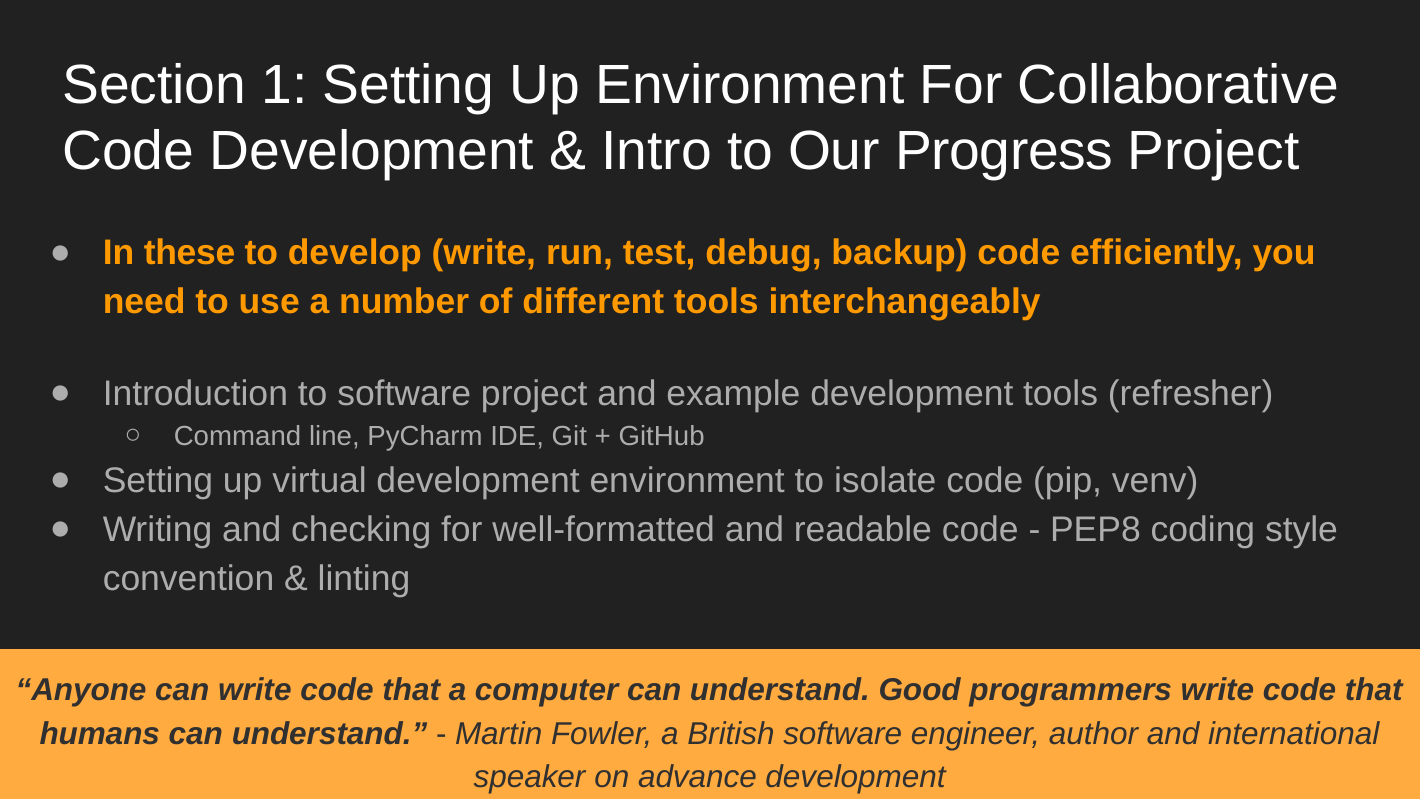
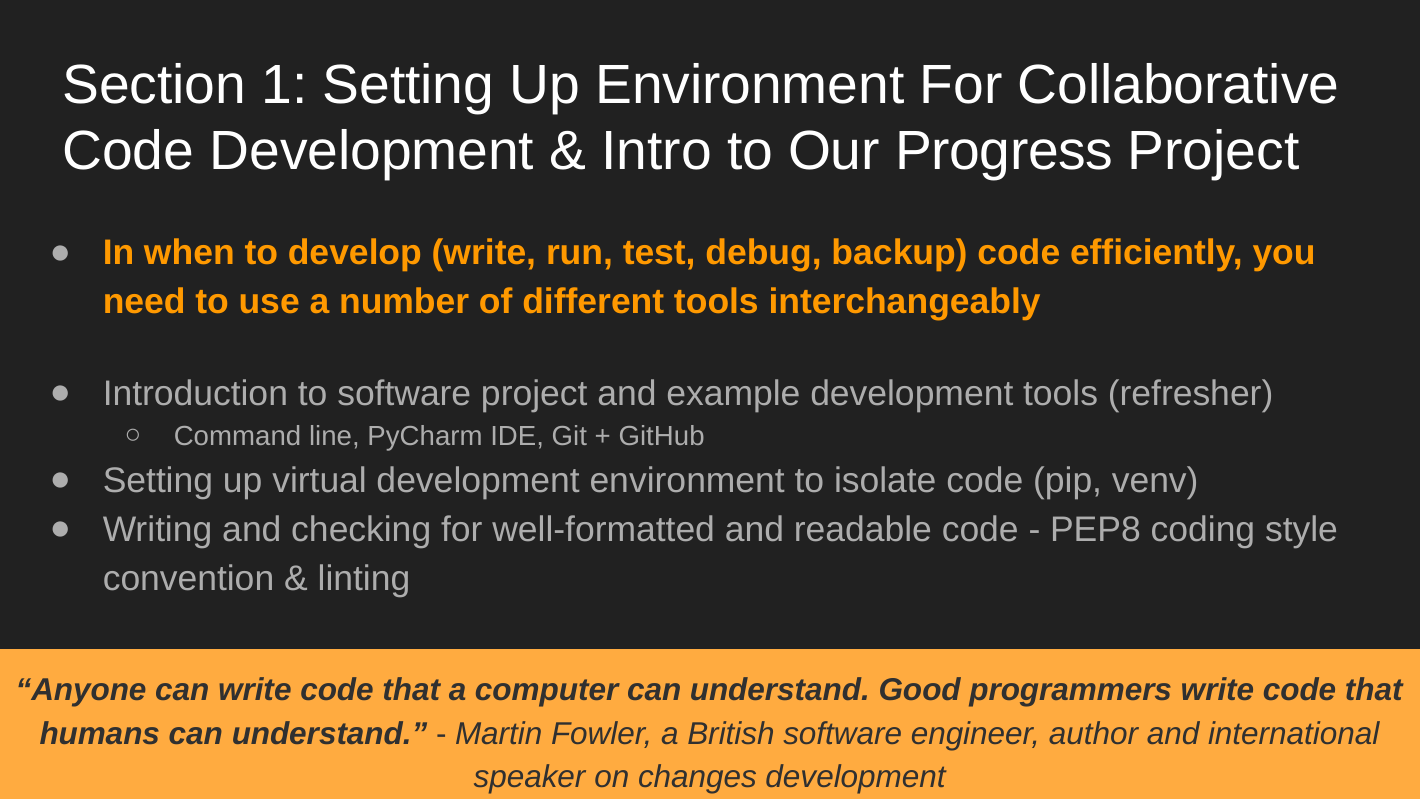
these: these -> when
advance: advance -> changes
